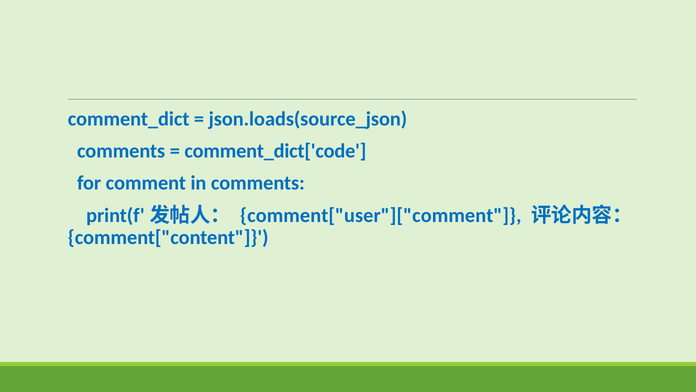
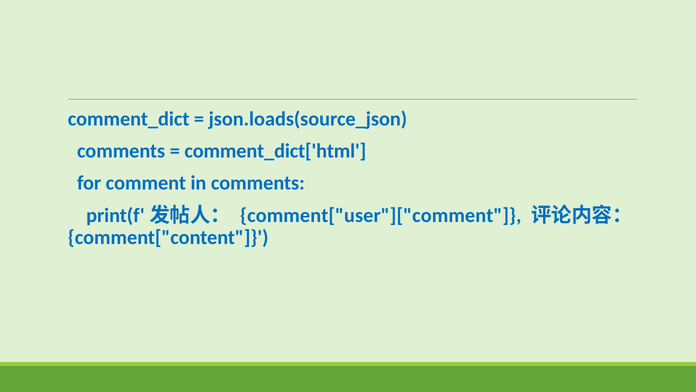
comment_dict['code: comment_dict['code -> comment_dict['html
